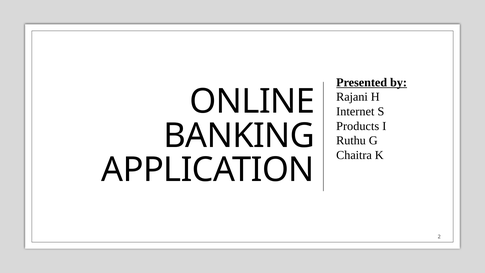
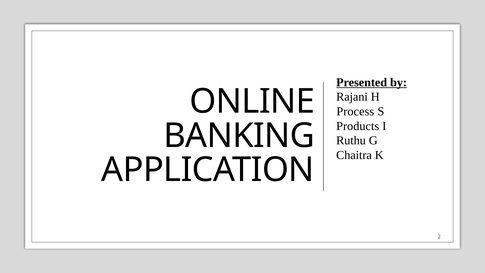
Internet: Internet -> Process
